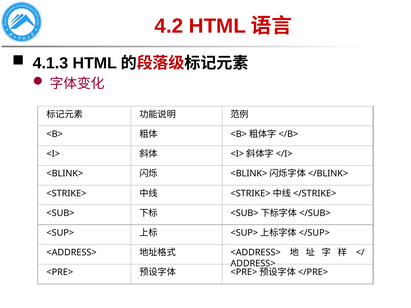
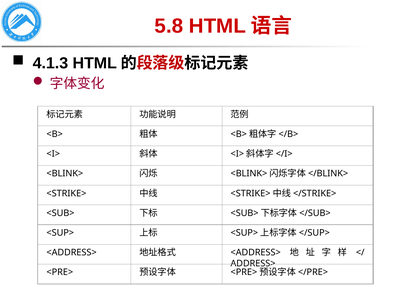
4.2: 4.2 -> 5.8
